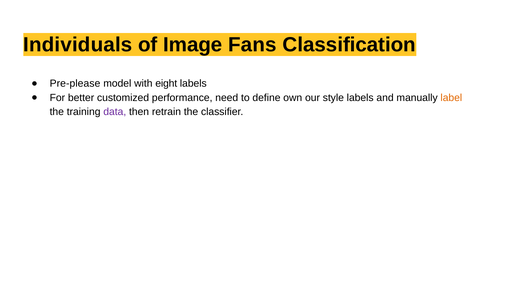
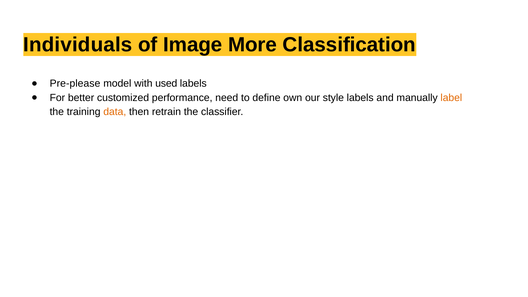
Fans: Fans -> More
eight: eight -> used
data colour: purple -> orange
